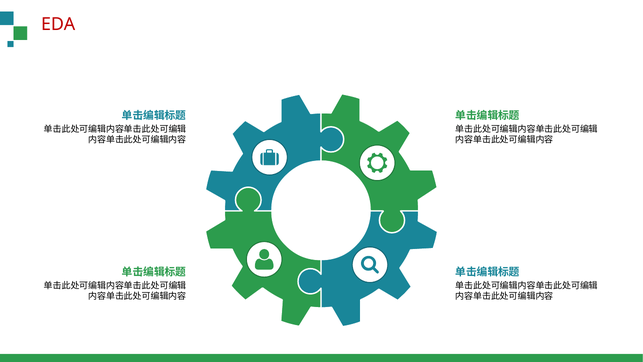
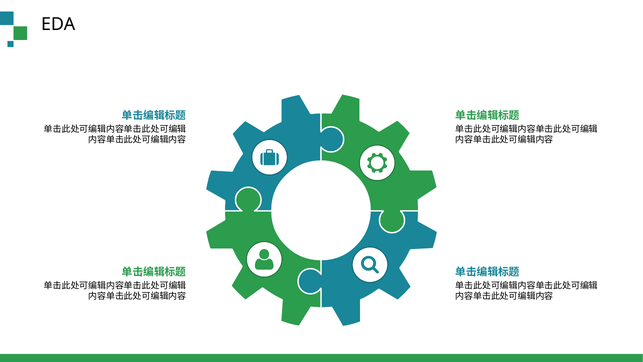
EDA colour: red -> black
